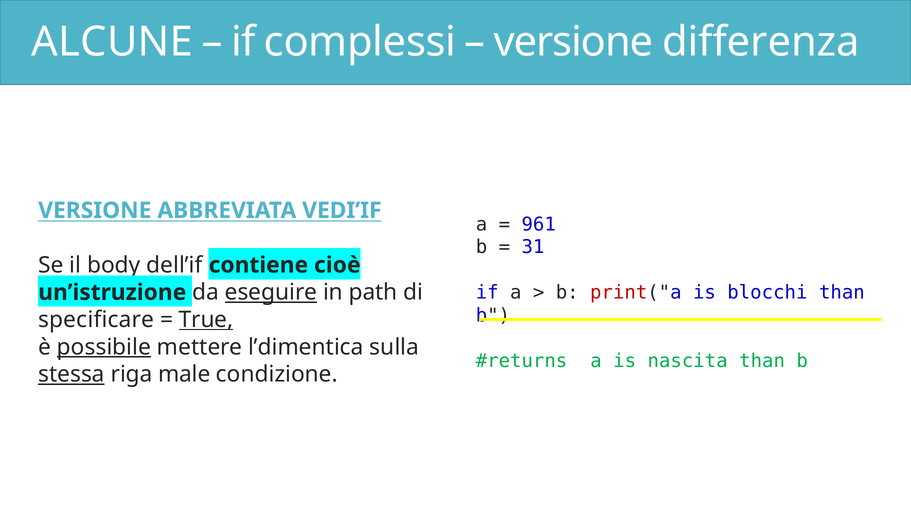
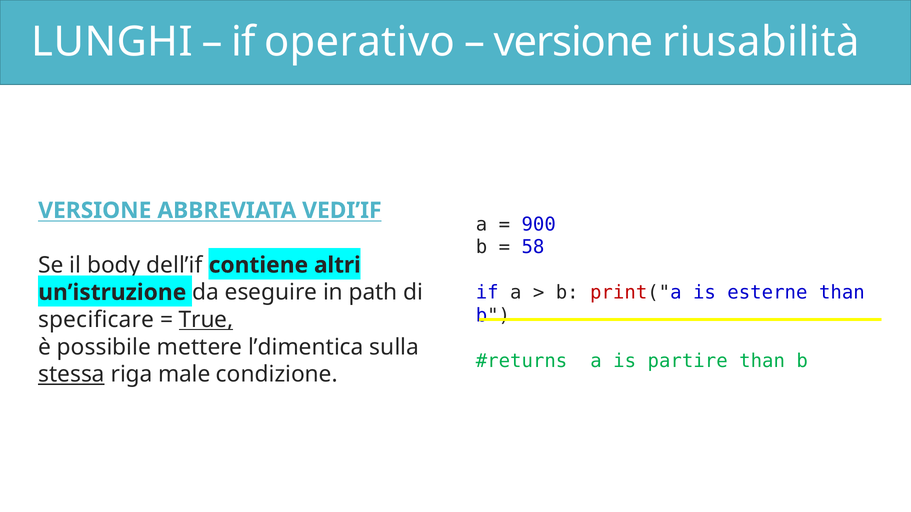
ALCUNE: ALCUNE -> LUNGHI
complessi: complessi -> operativo
differenza: differenza -> riusabilità
961: 961 -> 900
31: 31 -> 58
cioè: cioè -> altri
blocchi: blocchi -> esterne
eseguire underline: present -> none
possibile underline: present -> none
nascita: nascita -> partire
